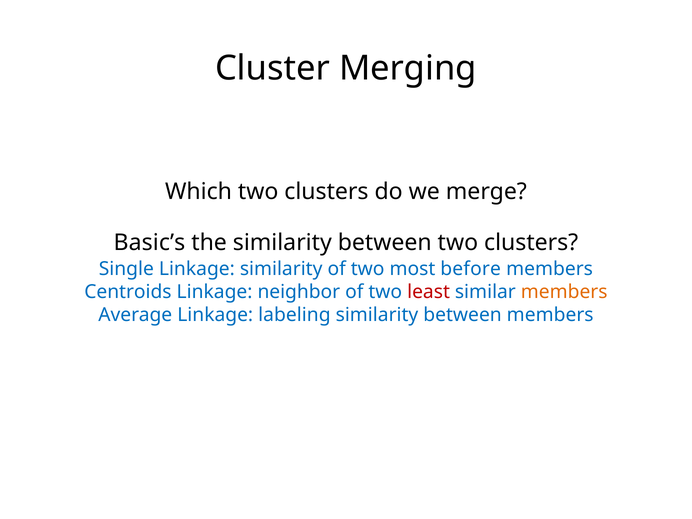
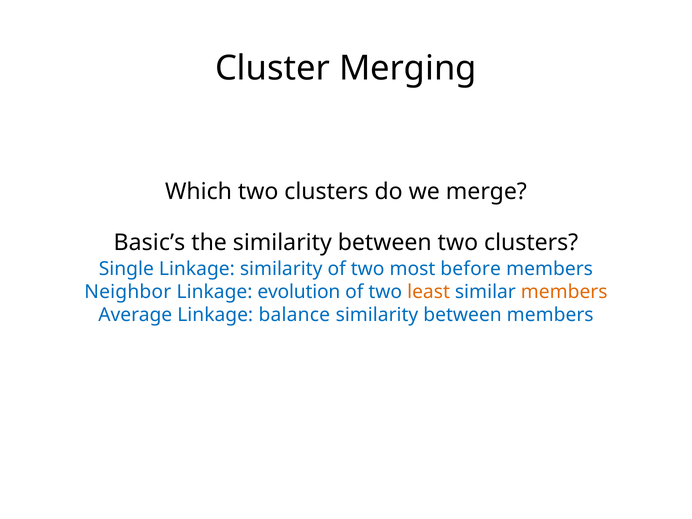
Centroids: Centroids -> Neighbor
neighbor: neighbor -> evolution
least colour: red -> orange
labeling: labeling -> balance
